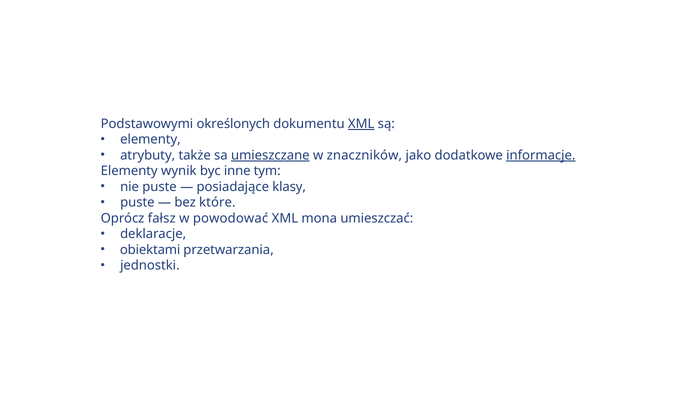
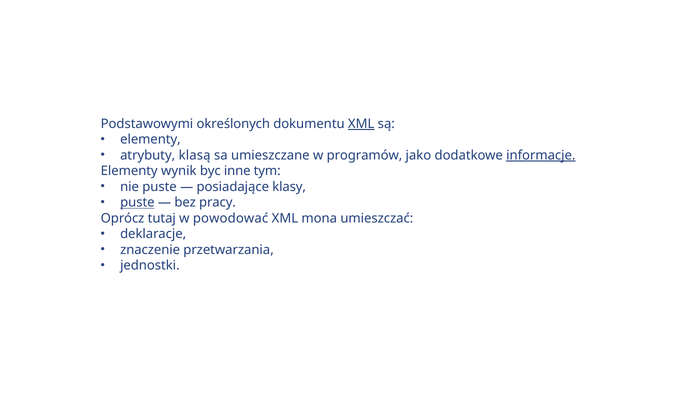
także: także -> klasą
umieszczane underline: present -> none
znaczników: znaczników -> programów
puste at (137, 202) underline: none -> present
które: które -> pracy
fałsz: fałsz -> tutaj
obiektami: obiektami -> znaczenie
